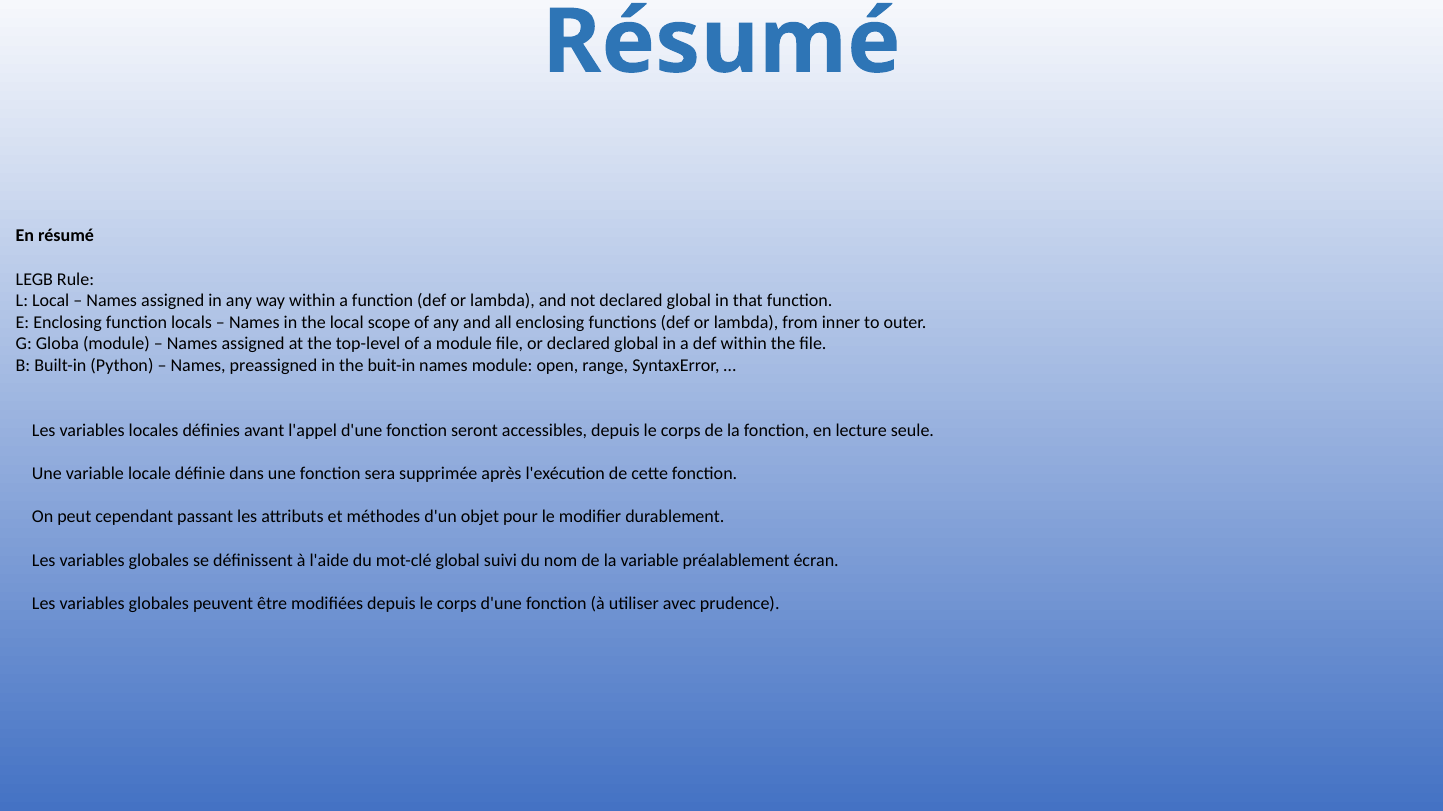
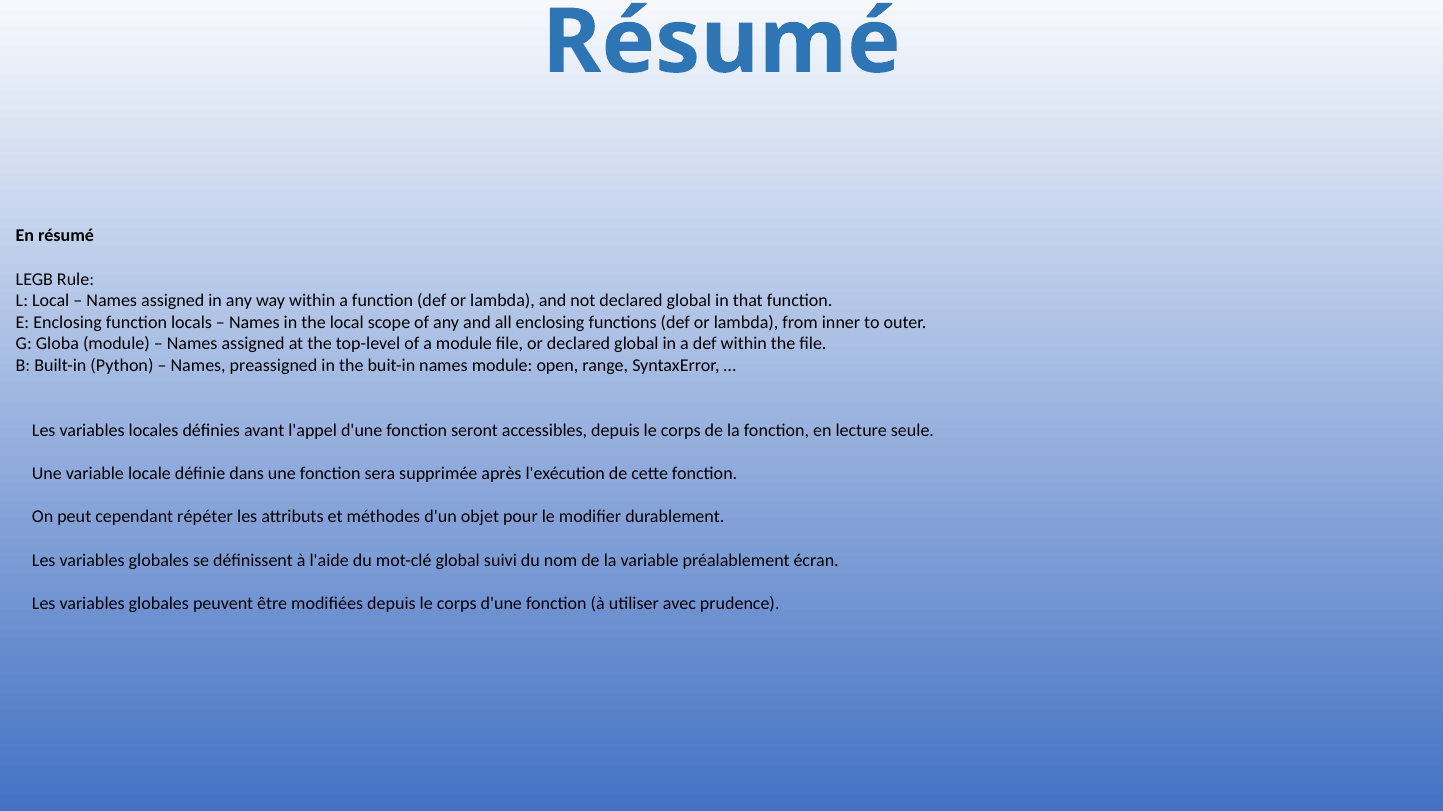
passant: passant -> répéter
